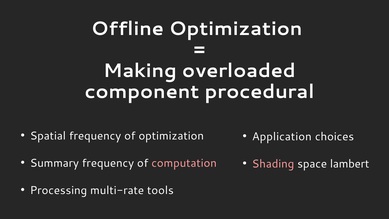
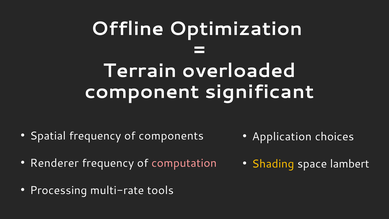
Making: Making -> Terrain
procedural: procedural -> significant
of optimization: optimization -> components
Summary: Summary -> Renderer
Shading colour: pink -> yellow
